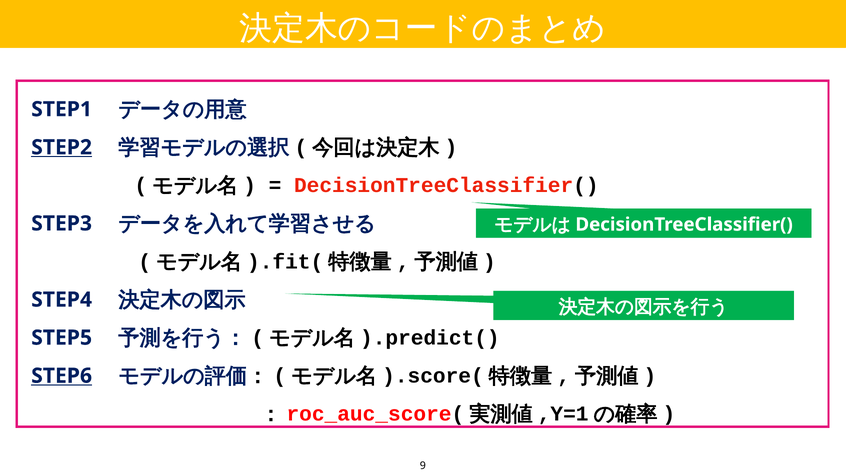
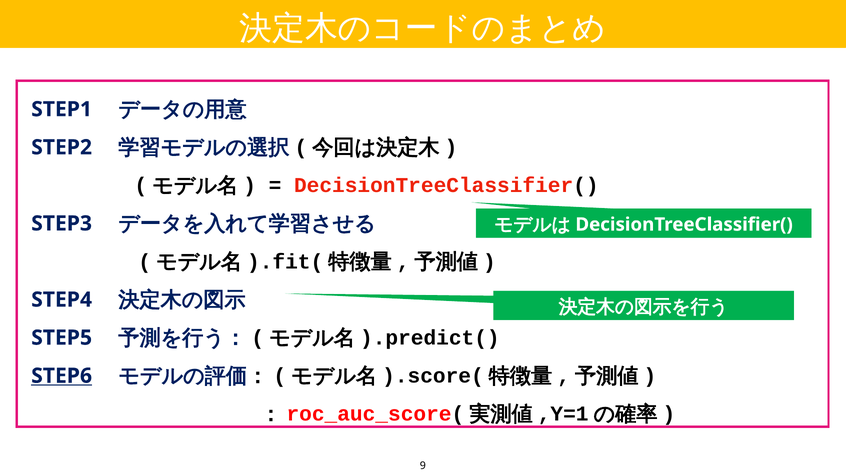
STEP2 underline: present -> none
